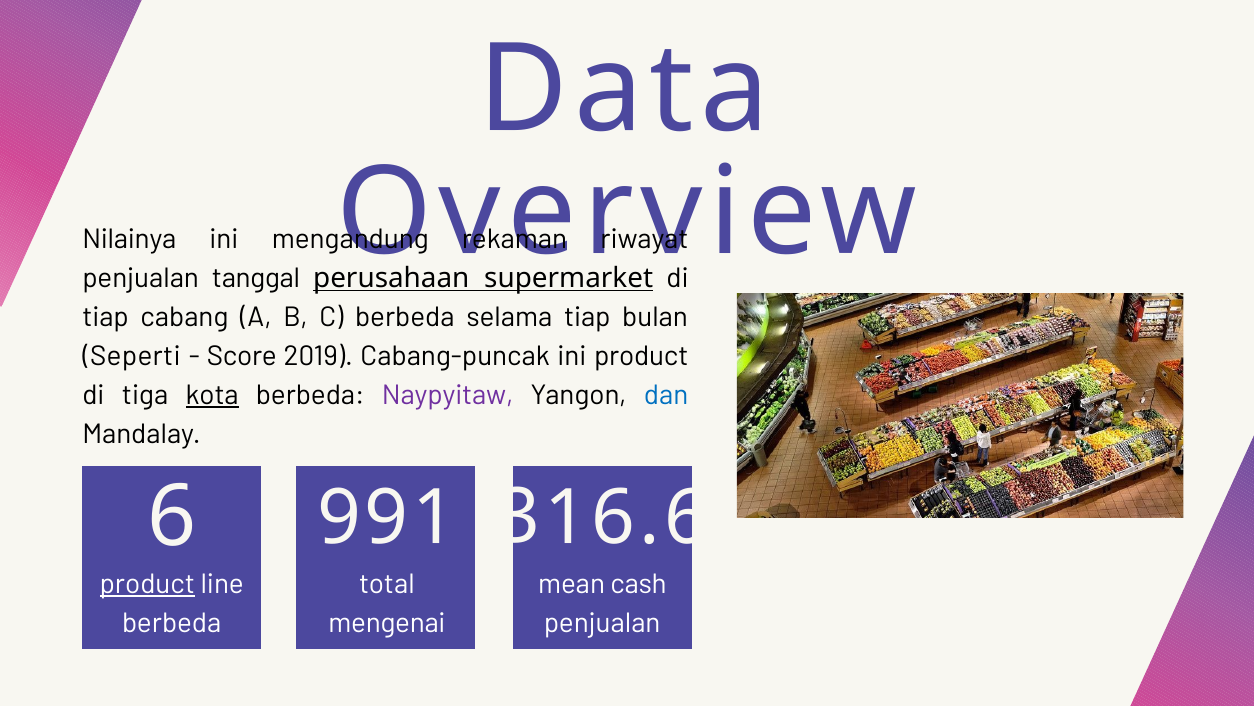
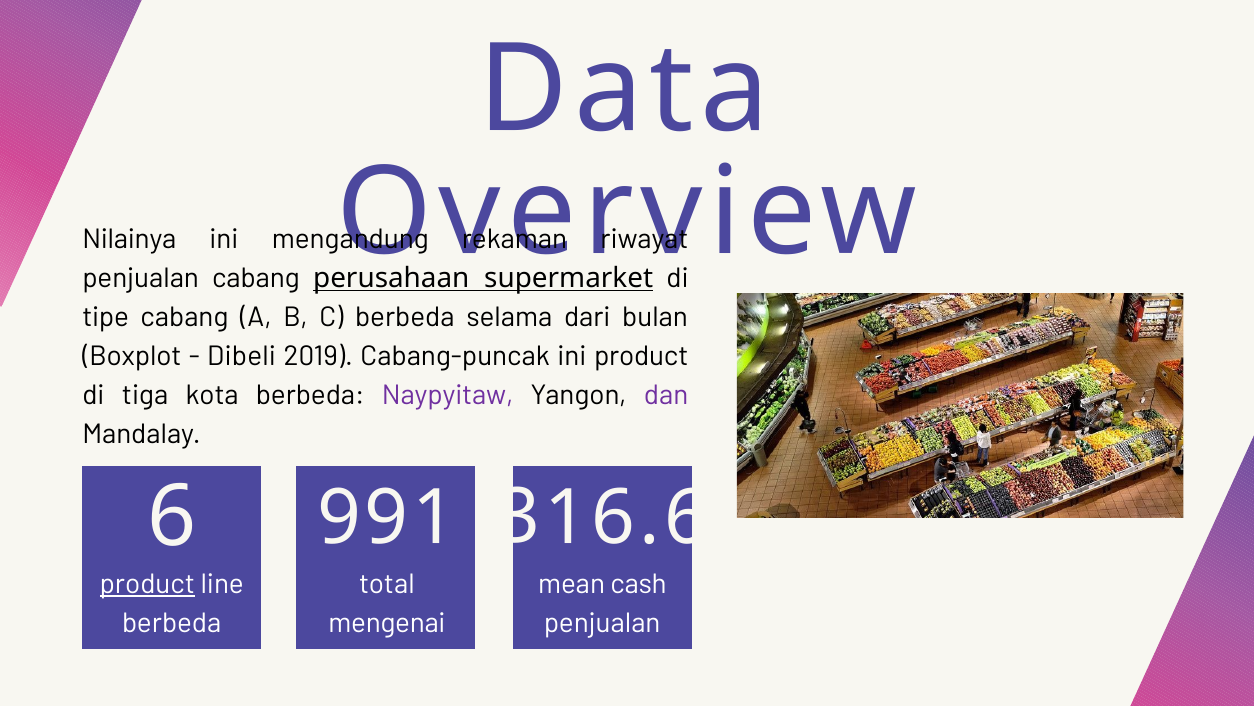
penjualan tanggal: tanggal -> cabang
tiap at (106, 317): tiap -> tipe
selama tiap: tiap -> dari
Seperti: Seperti -> Boxplot
Score: Score -> Dibeli
kota underline: present -> none
dan colour: blue -> purple
